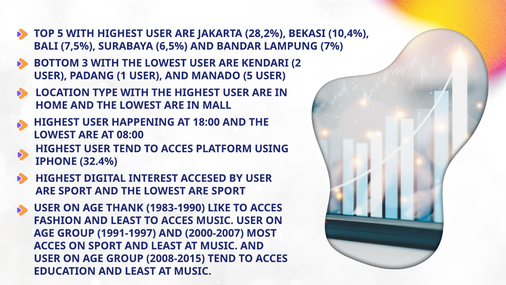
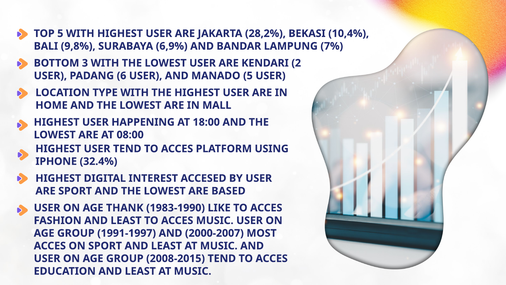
7,5%: 7,5% -> 9,8%
6,5%: 6,5% -> 6,9%
1: 1 -> 6
LOWEST ARE SPORT: SPORT -> BASED
